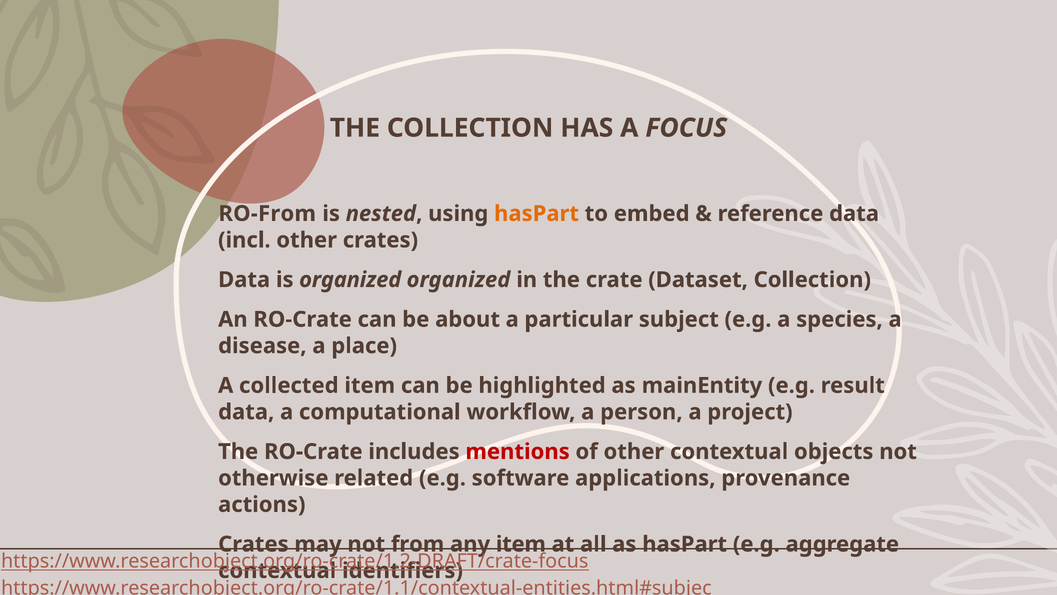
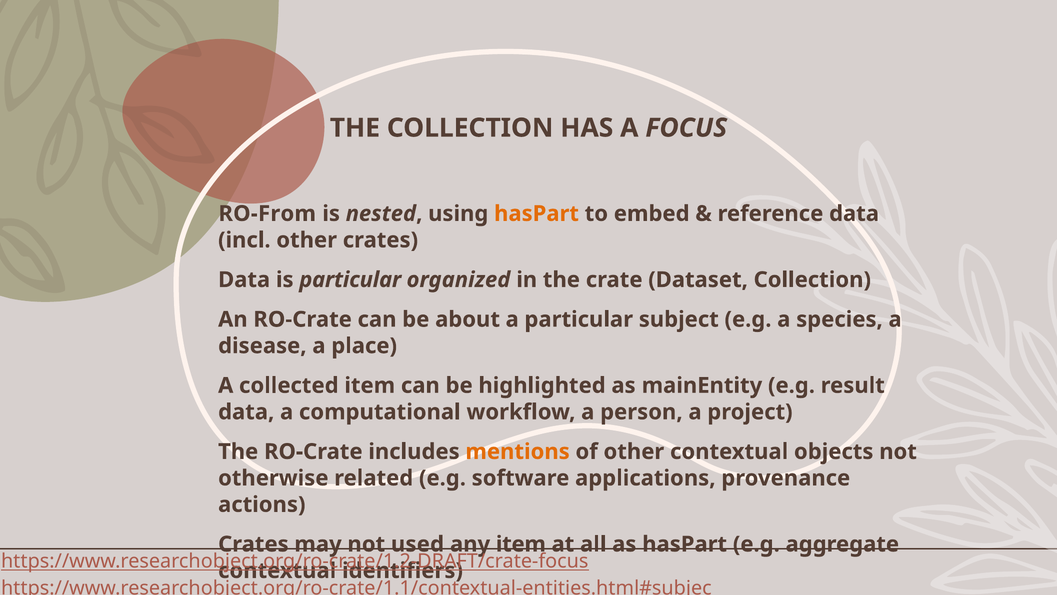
is organized: organized -> particular
mentions colour: red -> orange
from: from -> used
